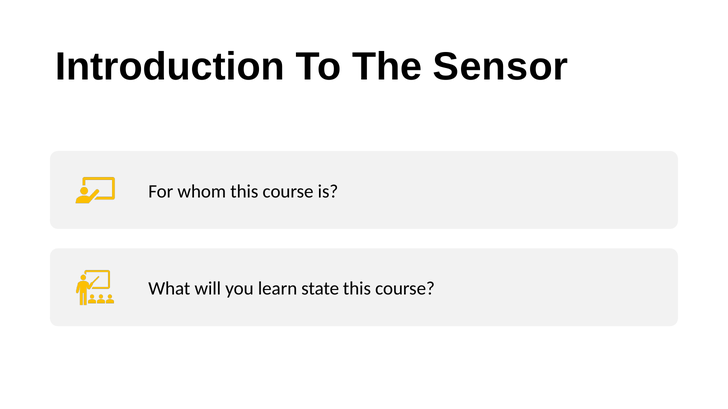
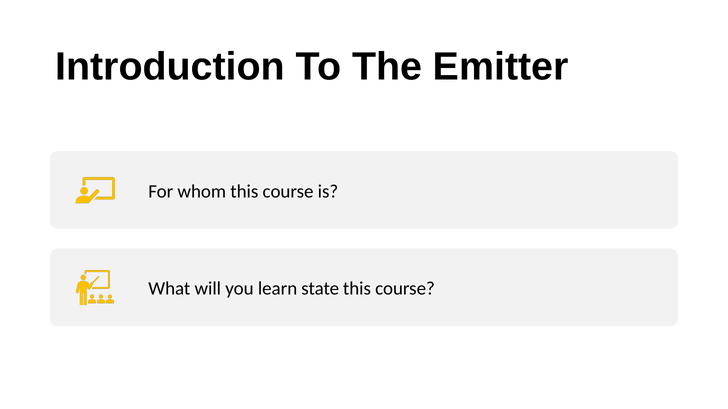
Sensor: Sensor -> Emitter
